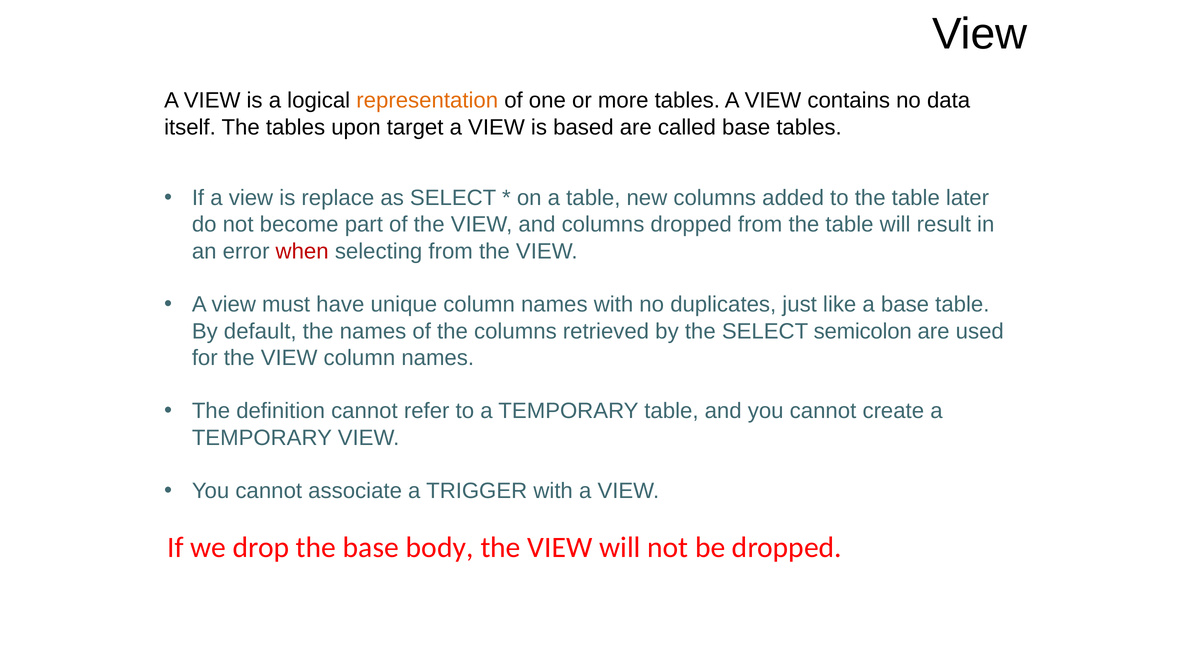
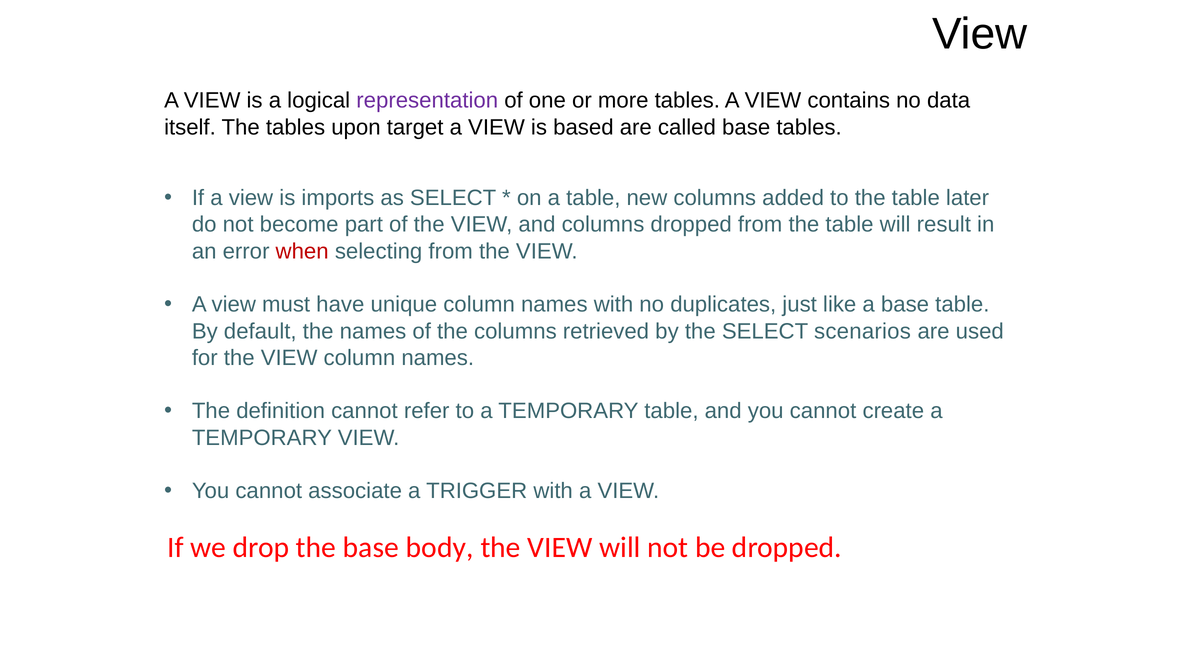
representation colour: orange -> purple
replace: replace -> imports
semicolon: semicolon -> scenarios
